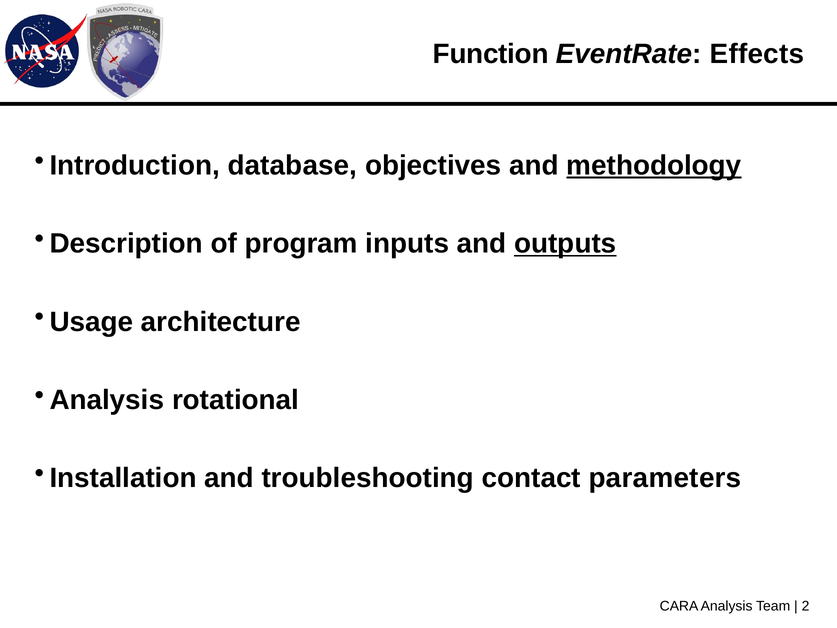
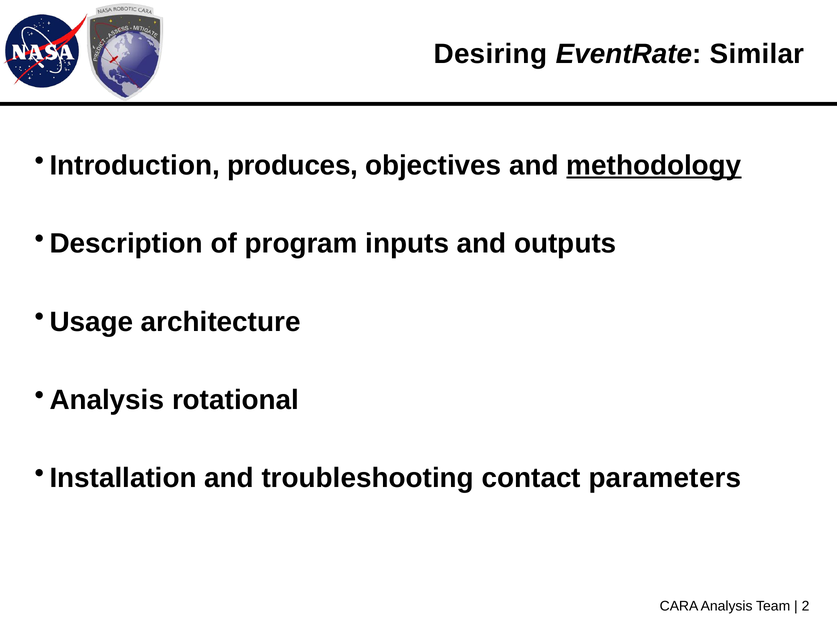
Function: Function -> Desiring
Effects: Effects -> Similar
database: database -> produces
outputs underline: present -> none
